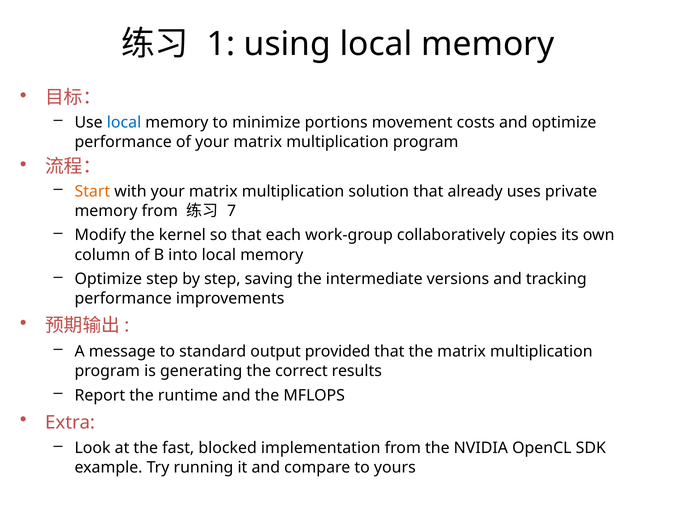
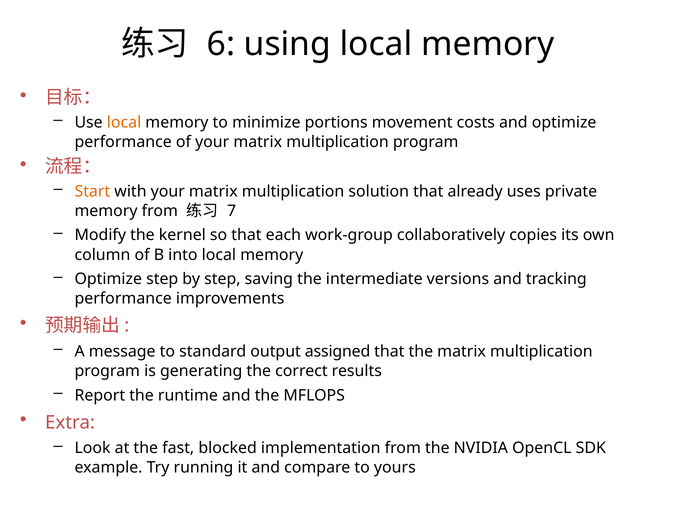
1: 1 -> 6
local at (124, 122) colour: blue -> orange
provided: provided -> assigned
